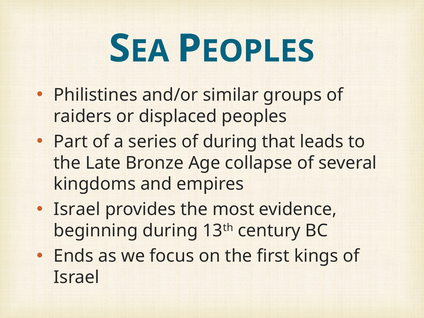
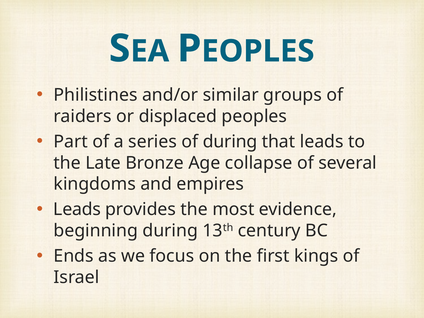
Israel at (77, 209): Israel -> Leads
